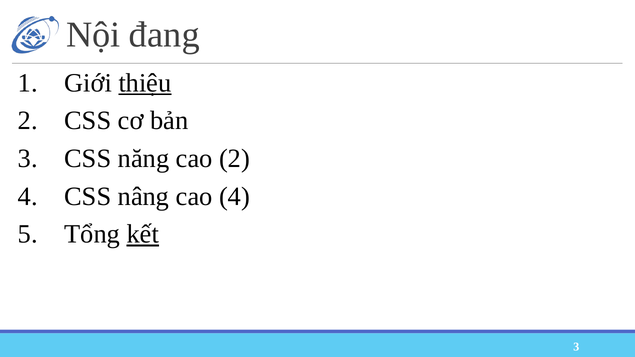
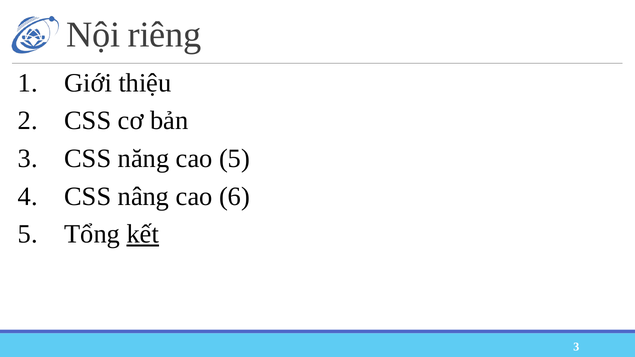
đang: đang -> riêng
thiệu underline: present -> none
cao 2: 2 -> 5
cao 4: 4 -> 6
